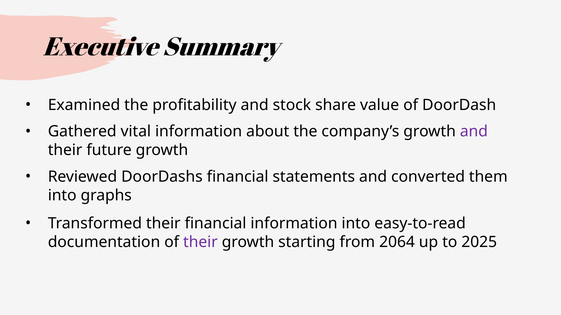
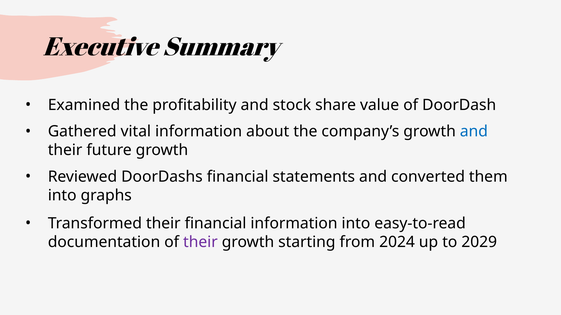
and at (474, 132) colour: purple -> blue
2064: 2064 -> 2024
2025: 2025 -> 2029
